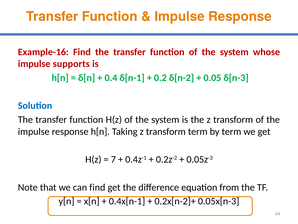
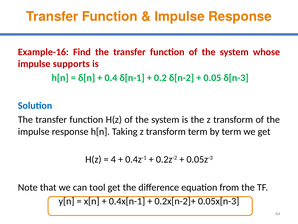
7: 7 -> 4
can find: find -> tool
